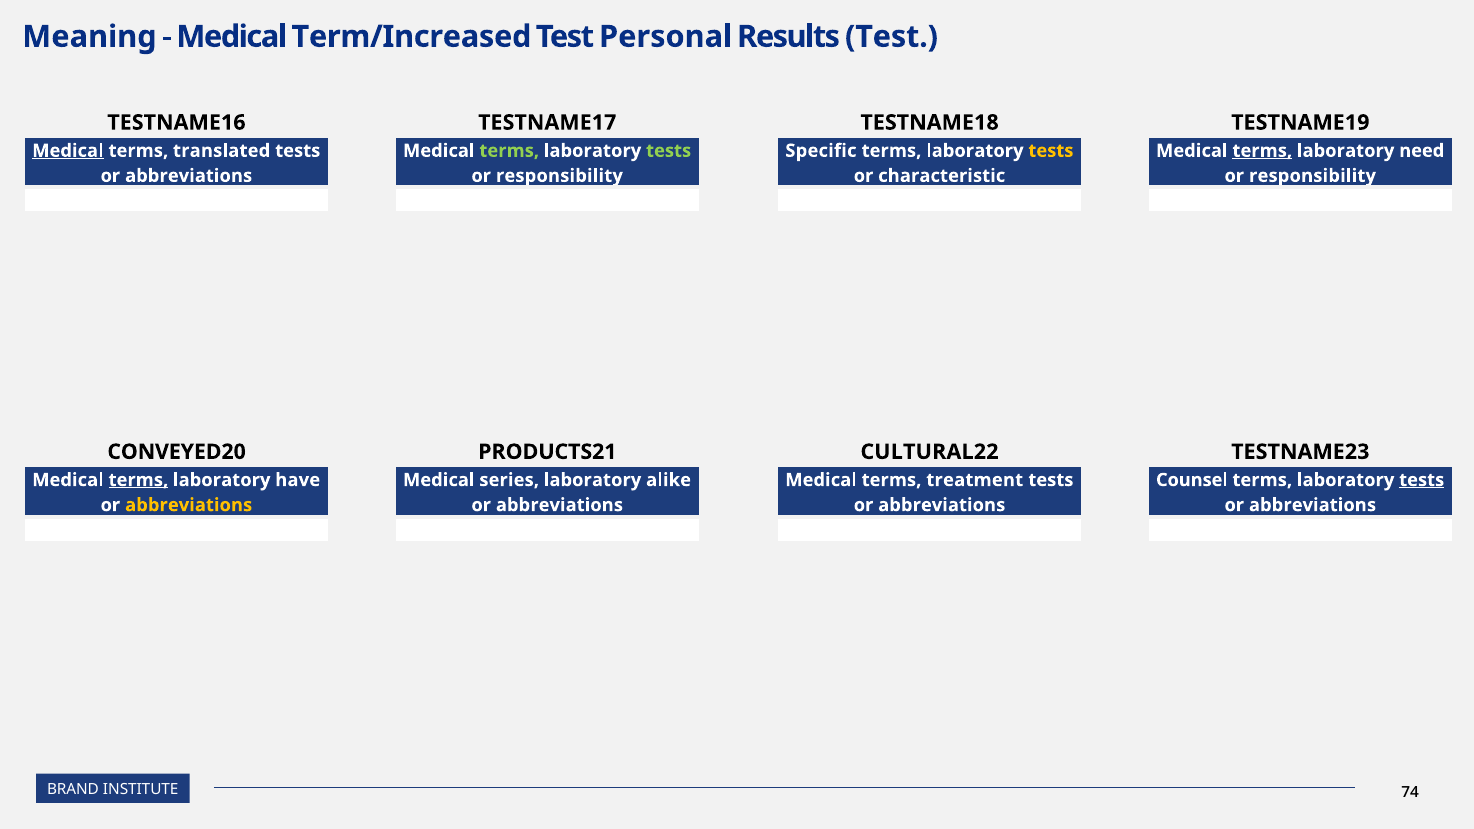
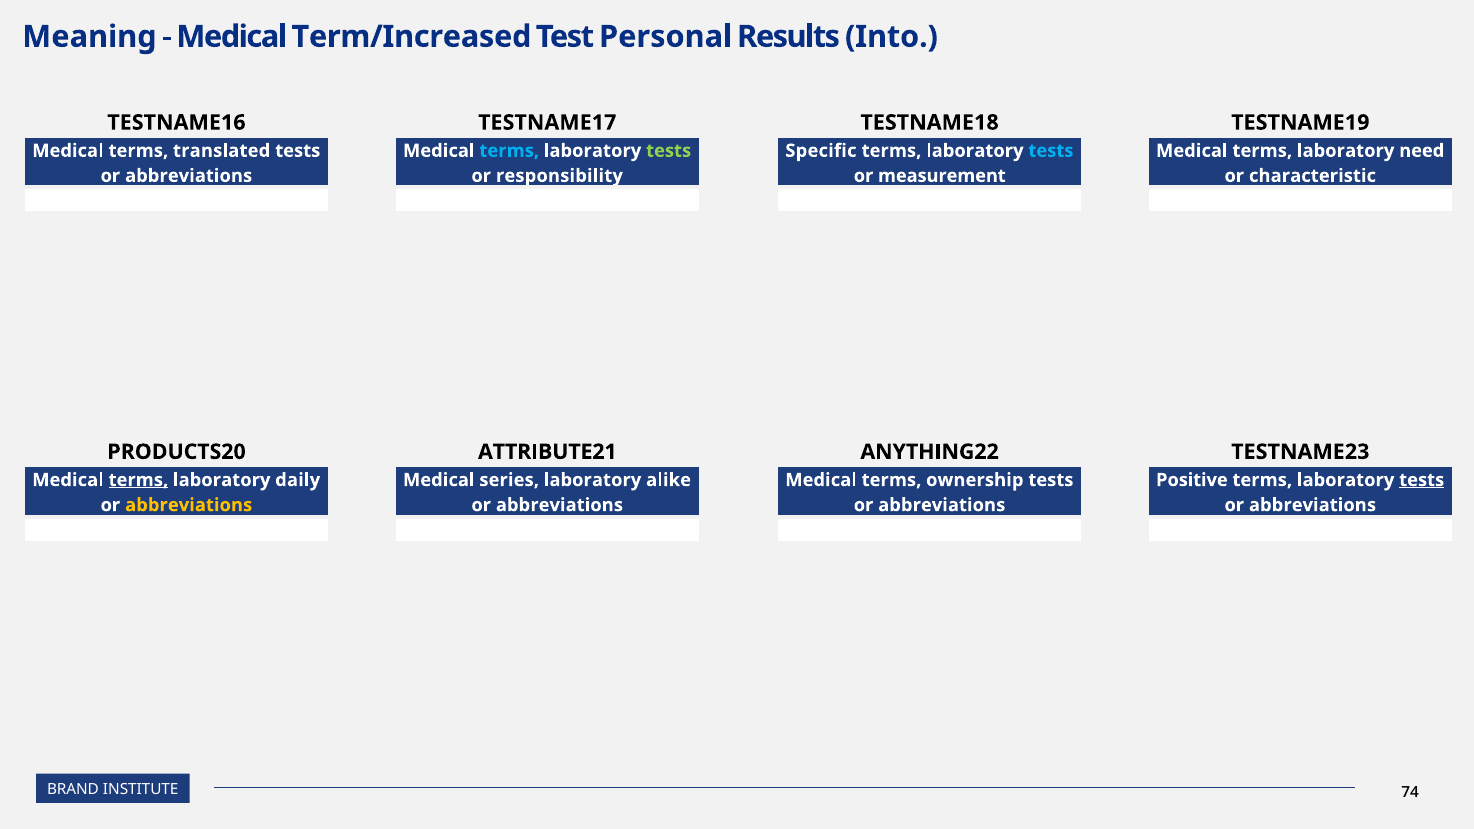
Results Test: Test -> Into
Medical at (68, 151) underline: present -> none
terms at (509, 151) colour: light green -> light blue
tests at (1051, 151) colour: yellow -> light blue
terms at (1262, 151) underline: present -> none
characteristic: characteristic -> measurement
responsibility at (1312, 176): responsibility -> characteristic
CONVEYED20: CONVEYED20 -> PRODUCTS20
PRODUCTS21: PRODUCTS21 -> ATTRIBUTE21
CULTURAL22: CULTURAL22 -> ANYTHING22
have: have -> daily
treatment: treatment -> ownership
Counsel: Counsel -> Positive
